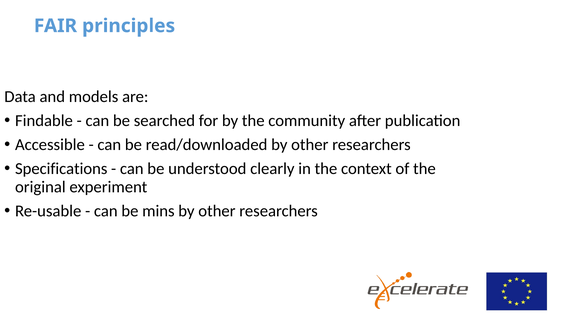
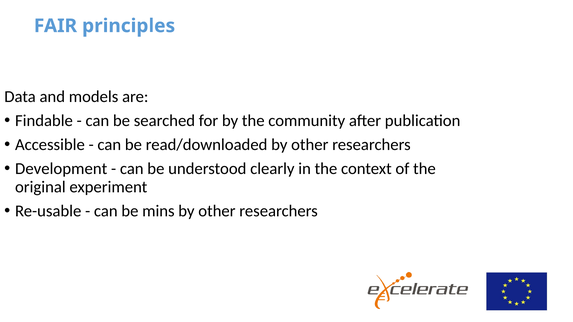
Specifications: Specifications -> Development
